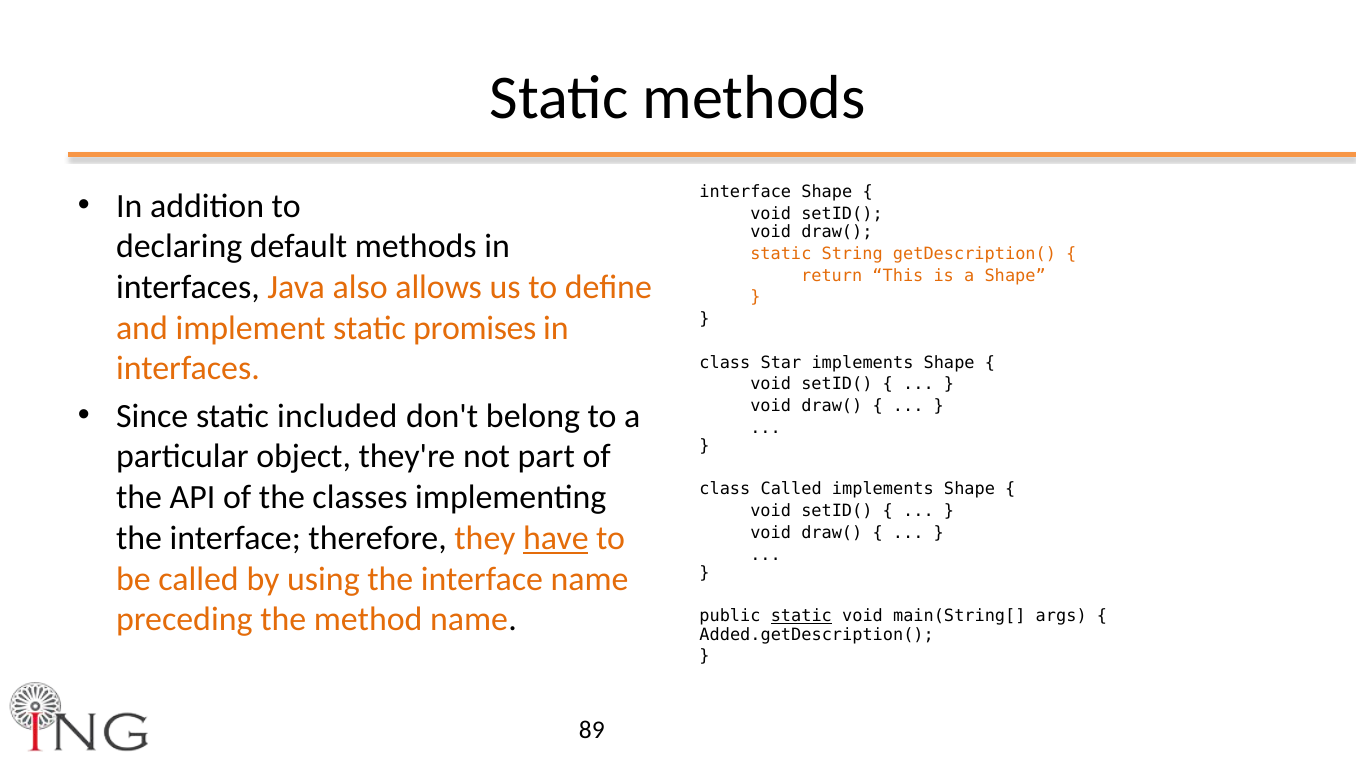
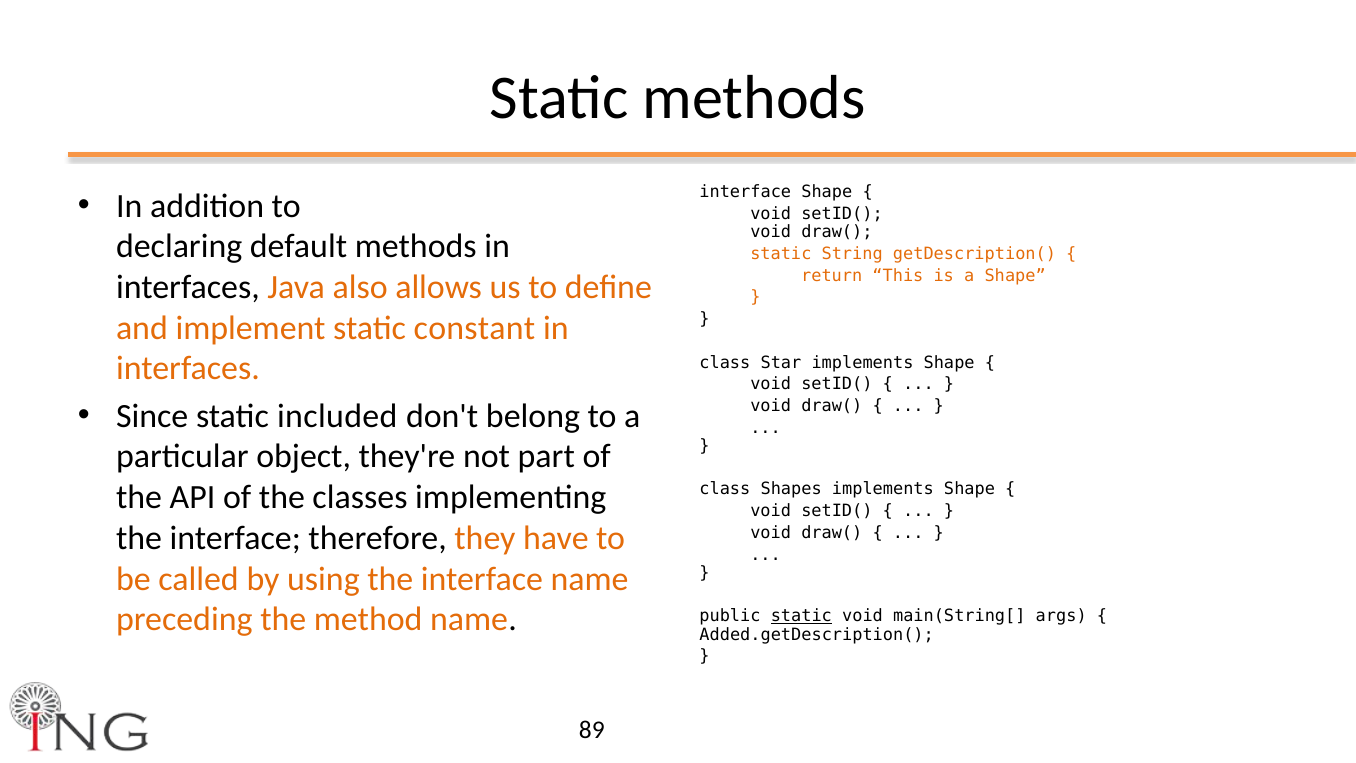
promises: promises -> constant
class Called: Called -> Shapes
have underline: present -> none
